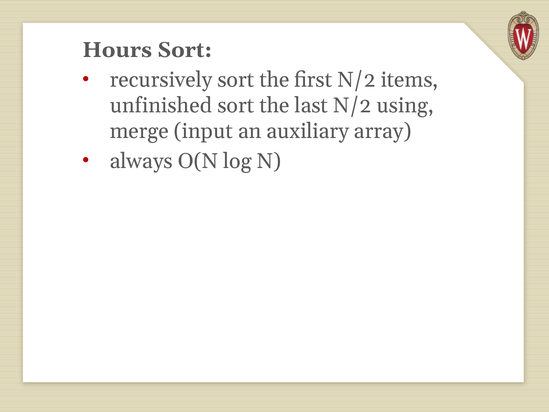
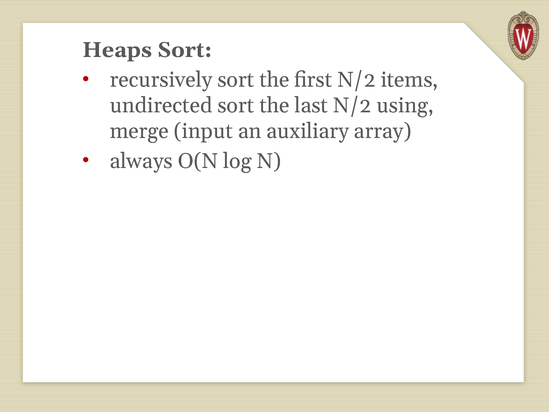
Hours: Hours -> Heaps
unfinished: unfinished -> undirected
